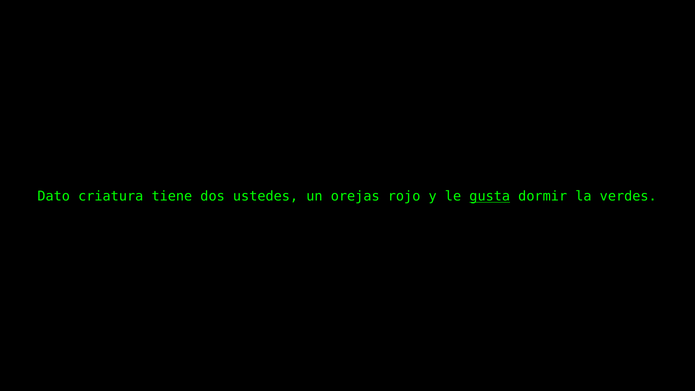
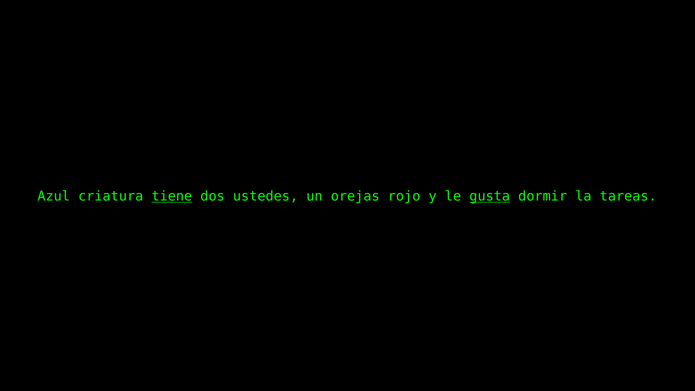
Dato: Dato -> Azul
tiene underline: none -> present
verdes: verdes -> tareas
